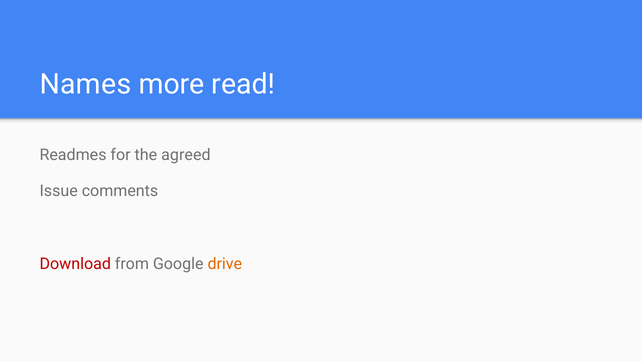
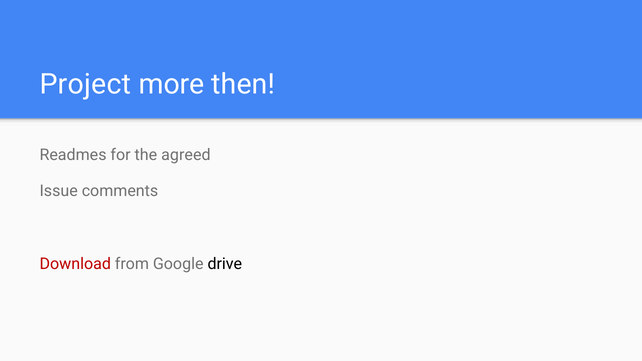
Names: Names -> Project
read: read -> then
drive colour: orange -> black
